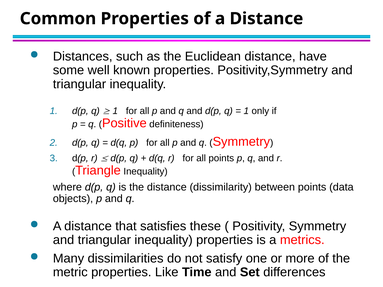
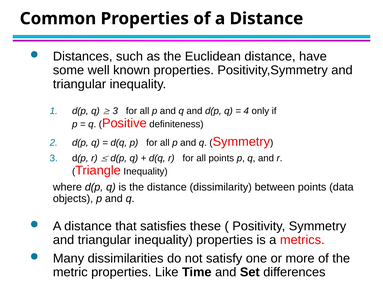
1 at (115, 111): 1 -> 3
1 at (246, 111): 1 -> 4
